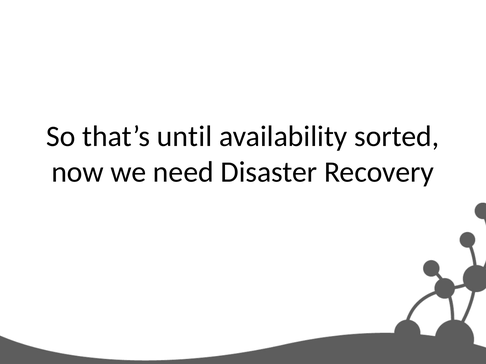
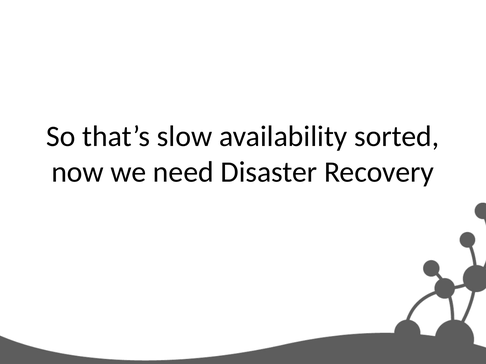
until: until -> slow
